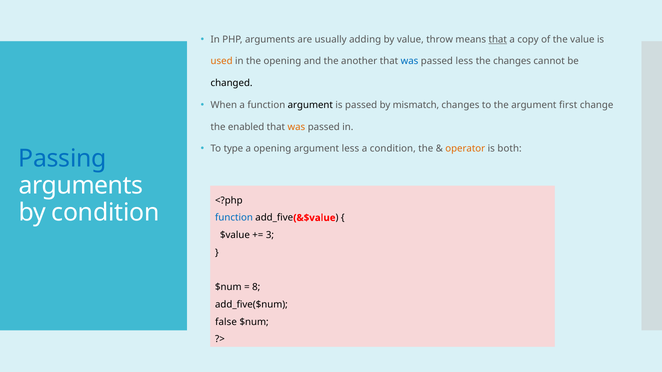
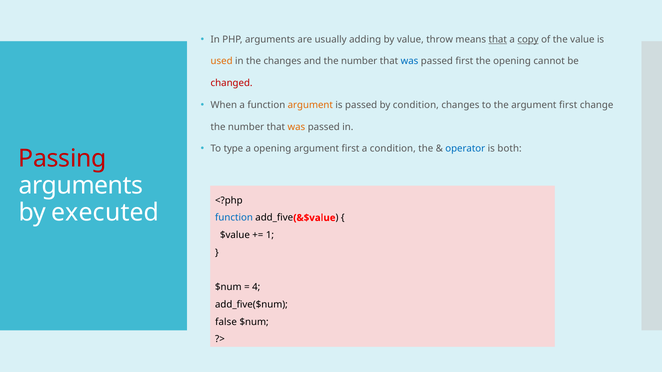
copy underline: none -> present
the opening: opening -> changes
and the another: another -> number
passed less: less -> first
the changes: changes -> opening
changed colour: black -> red
argument at (310, 105) colour: black -> orange
by mismatch: mismatch -> condition
enabled at (246, 127): enabled -> number
less at (350, 149): less -> first
operator colour: orange -> blue
Passing colour: blue -> red
by condition: condition -> executed
3: 3 -> 1
8: 8 -> 4
